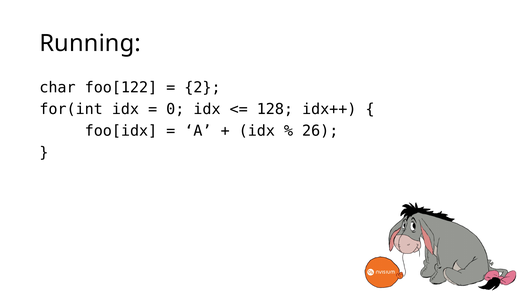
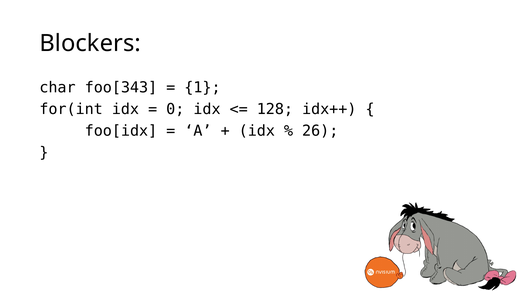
Running: Running -> Blockers
foo[122: foo[122 -> foo[343
2: 2 -> 1
